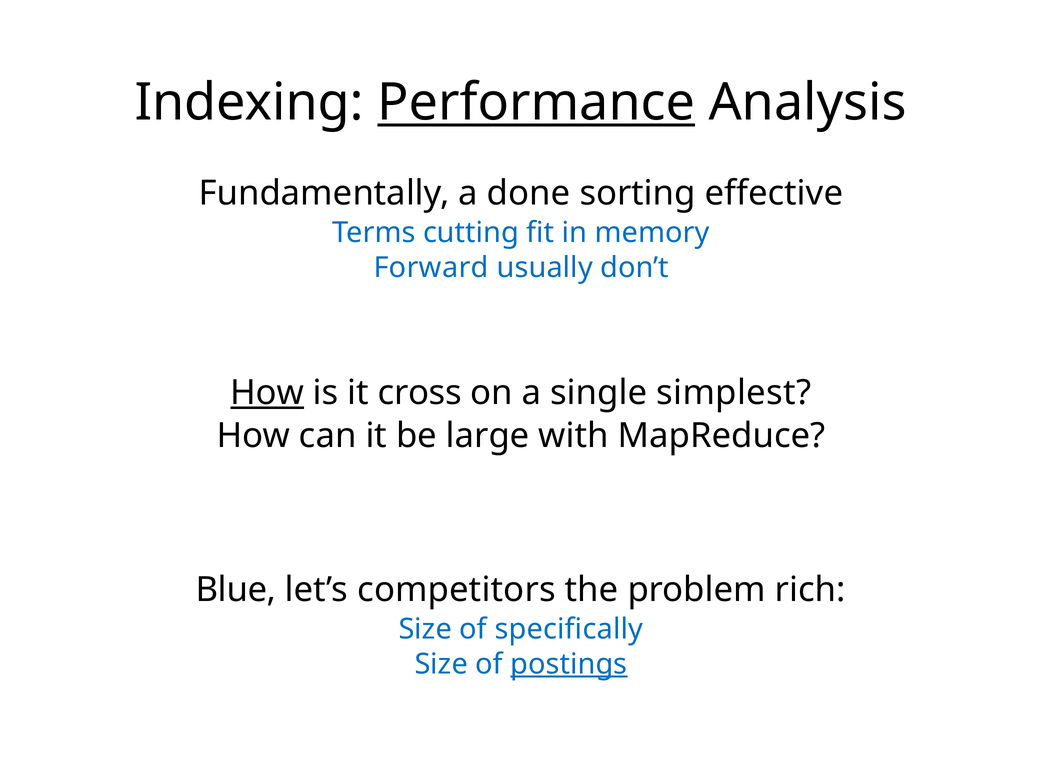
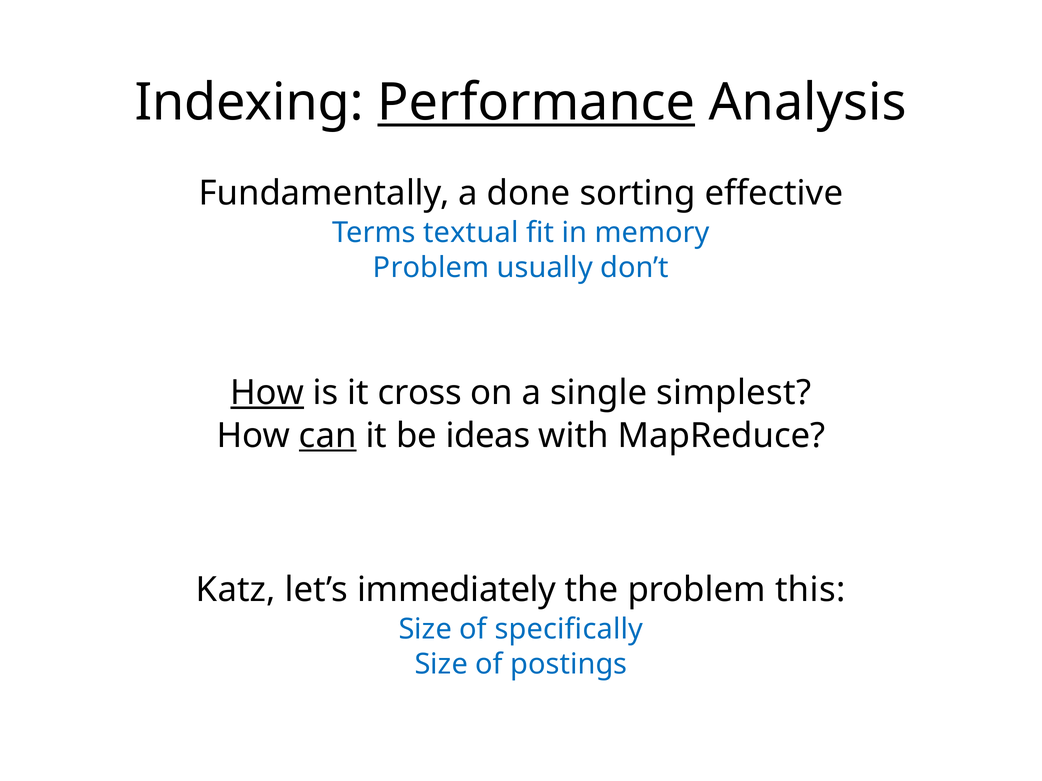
cutting: cutting -> textual
Forward at (431, 268): Forward -> Problem
can underline: none -> present
large: large -> ideas
Blue: Blue -> Katz
competitors: competitors -> immediately
rich: rich -> this
postings underline: present -> none
